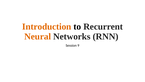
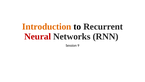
Neural colour: orange -> red
